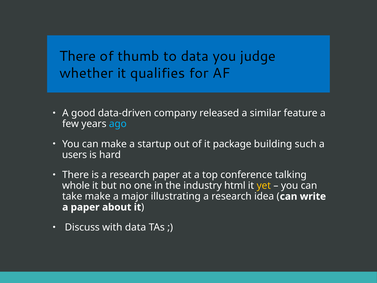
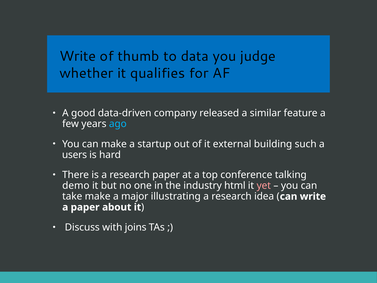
There at (78, 56): There -> Write
package: package -> external
whole: whole -> demo
yet colour: yellow -> pink
with data: data -> joins
